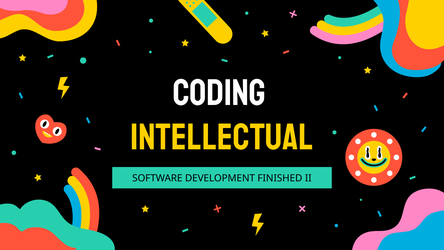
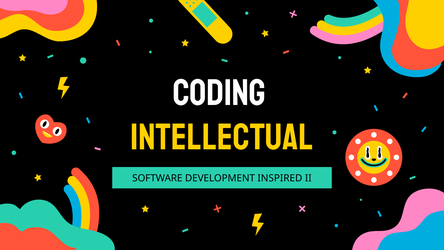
FINISHED: FINISHED -> INSPIRED
